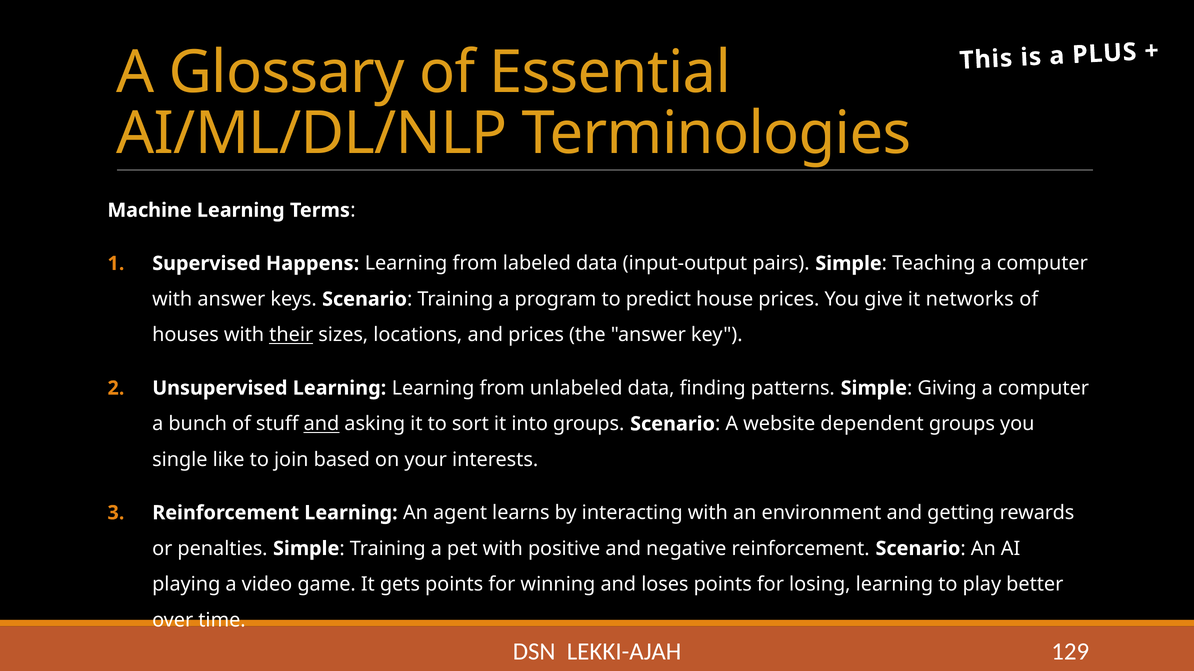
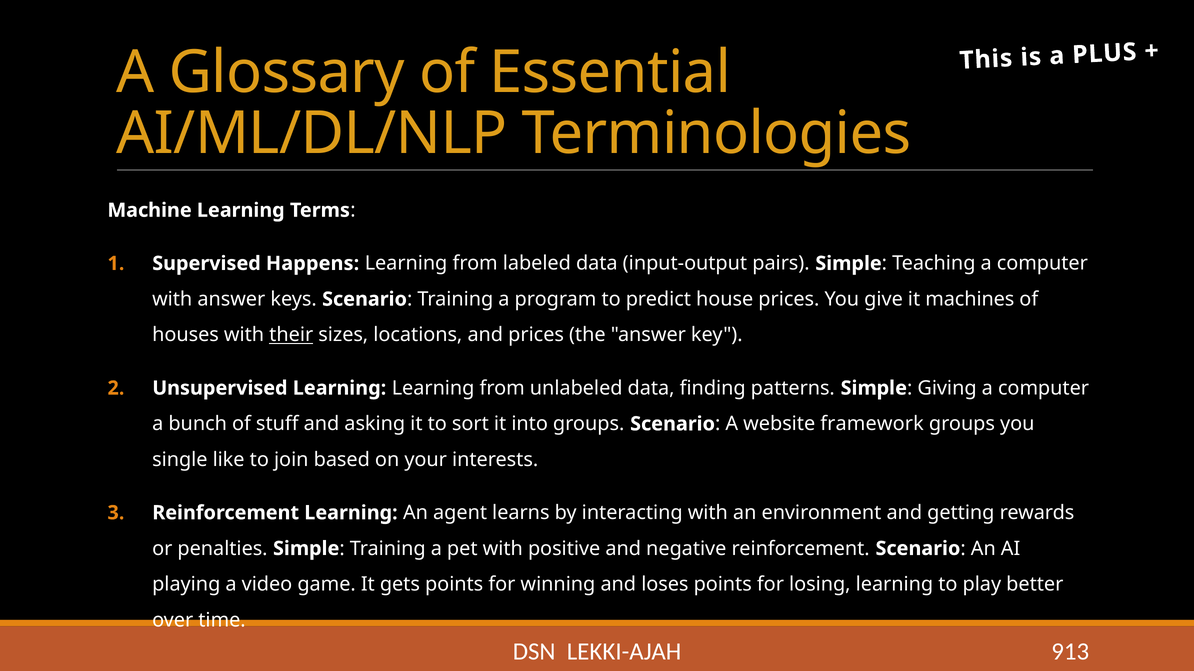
networks: networks -> machines
and at (321, 424) underline: present -> none
dependent: dependent -> framework
129: 129 -> 913
